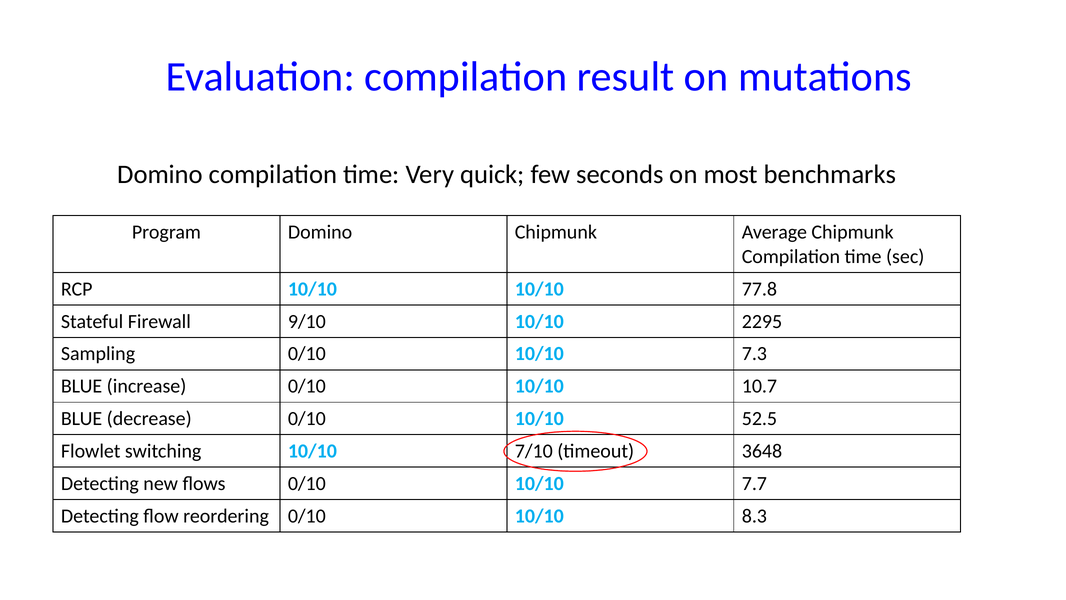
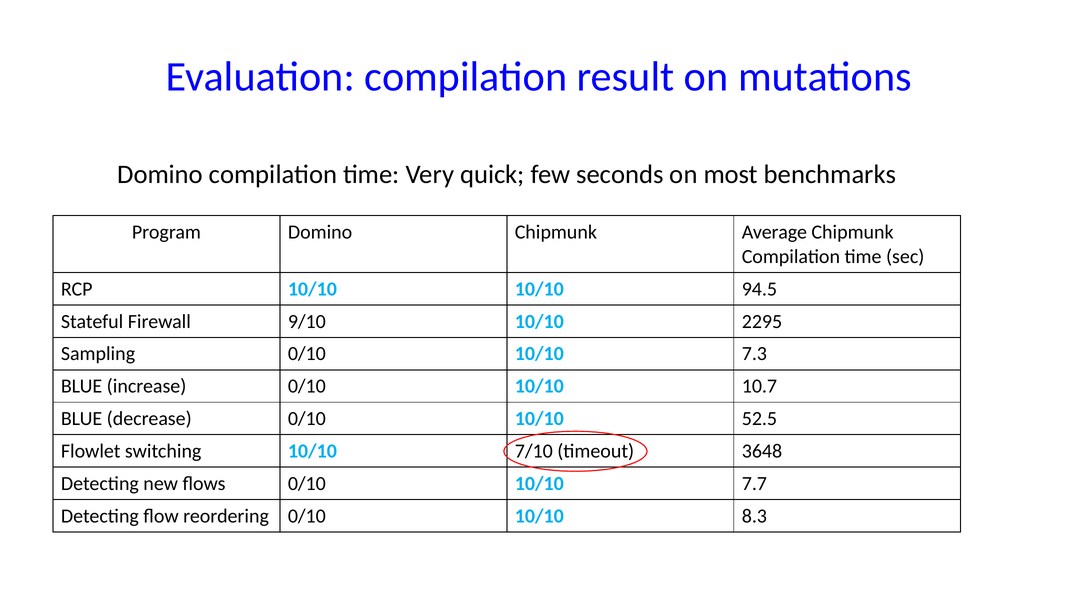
77.8: 77.8 -> 94.5
